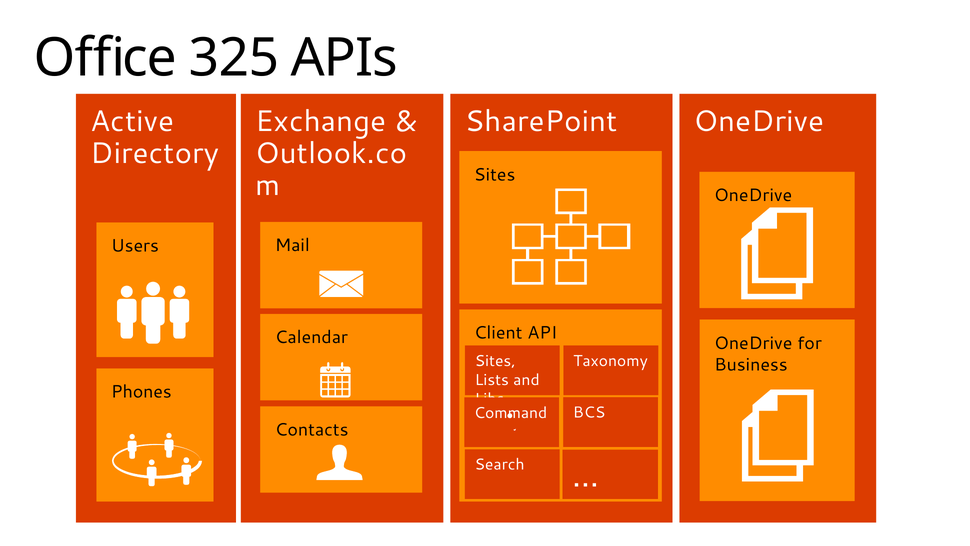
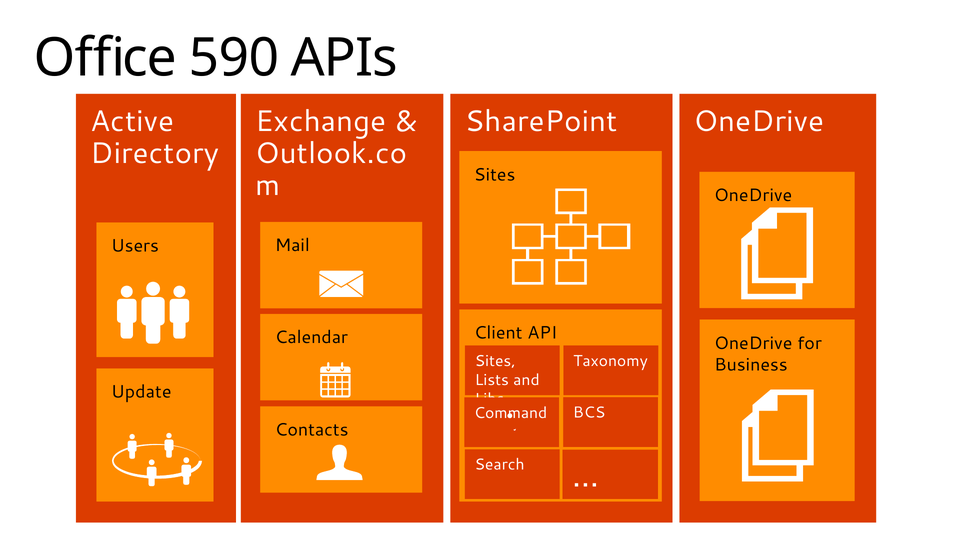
325: 325 -> 590
Phones: Phones -> Update
